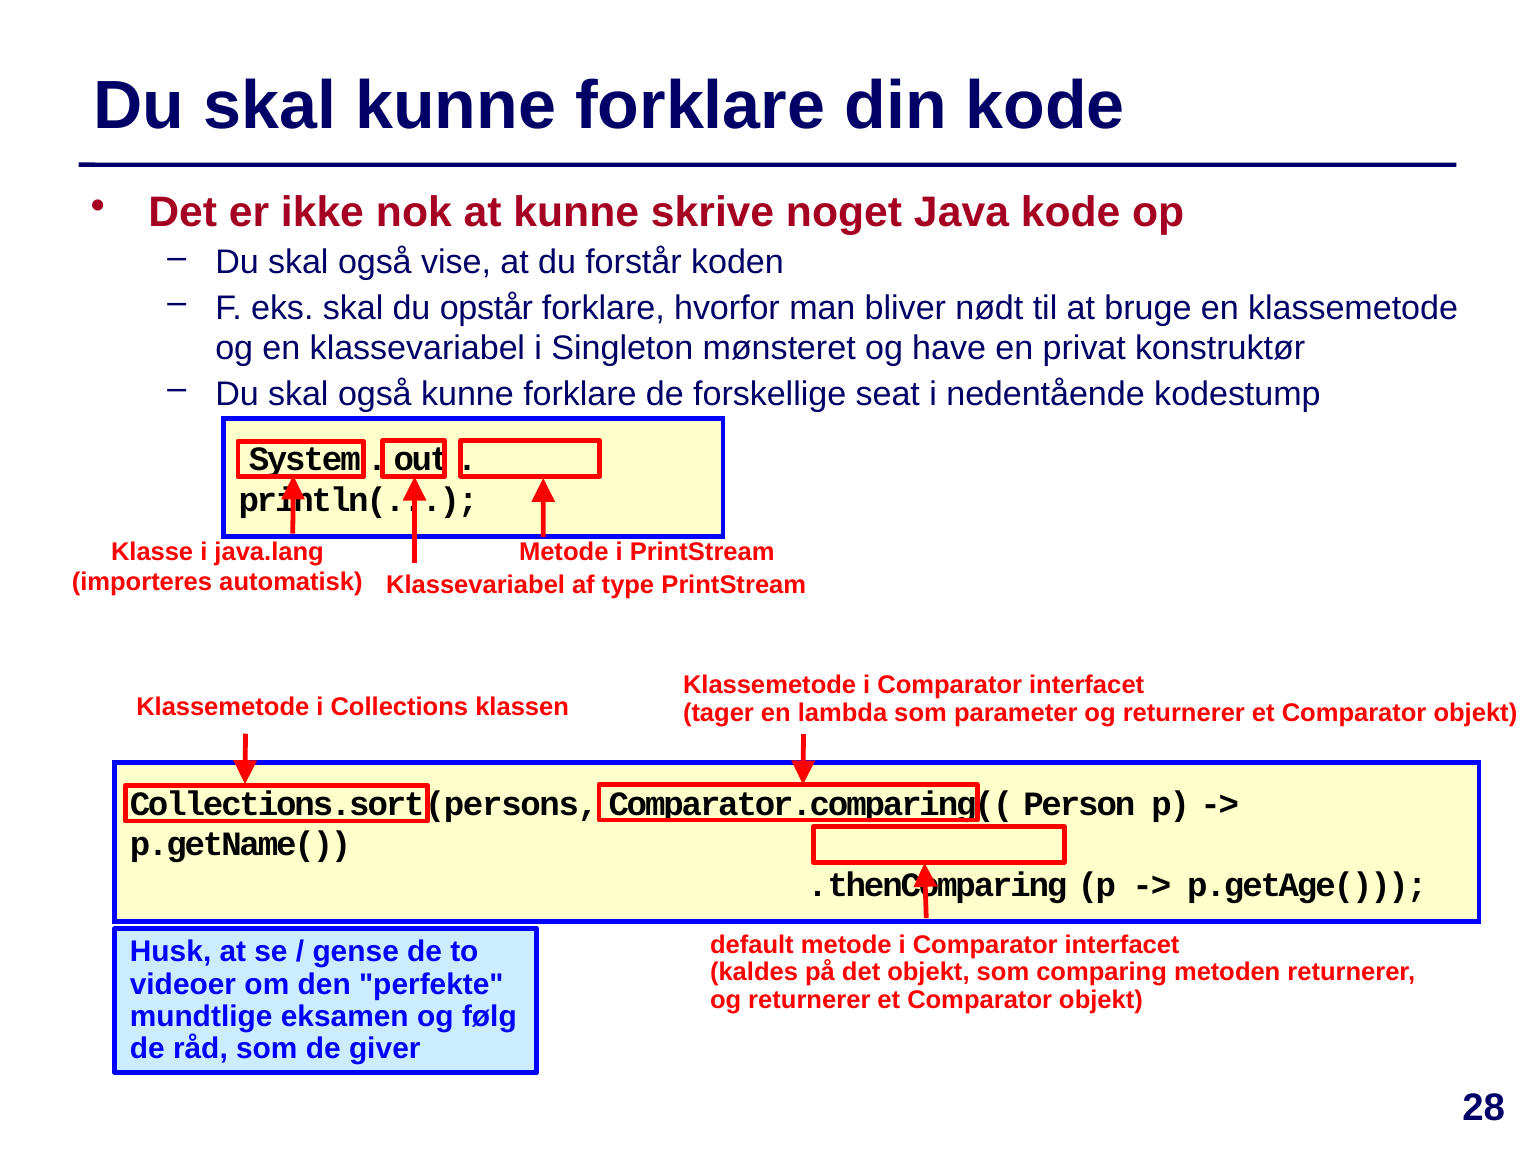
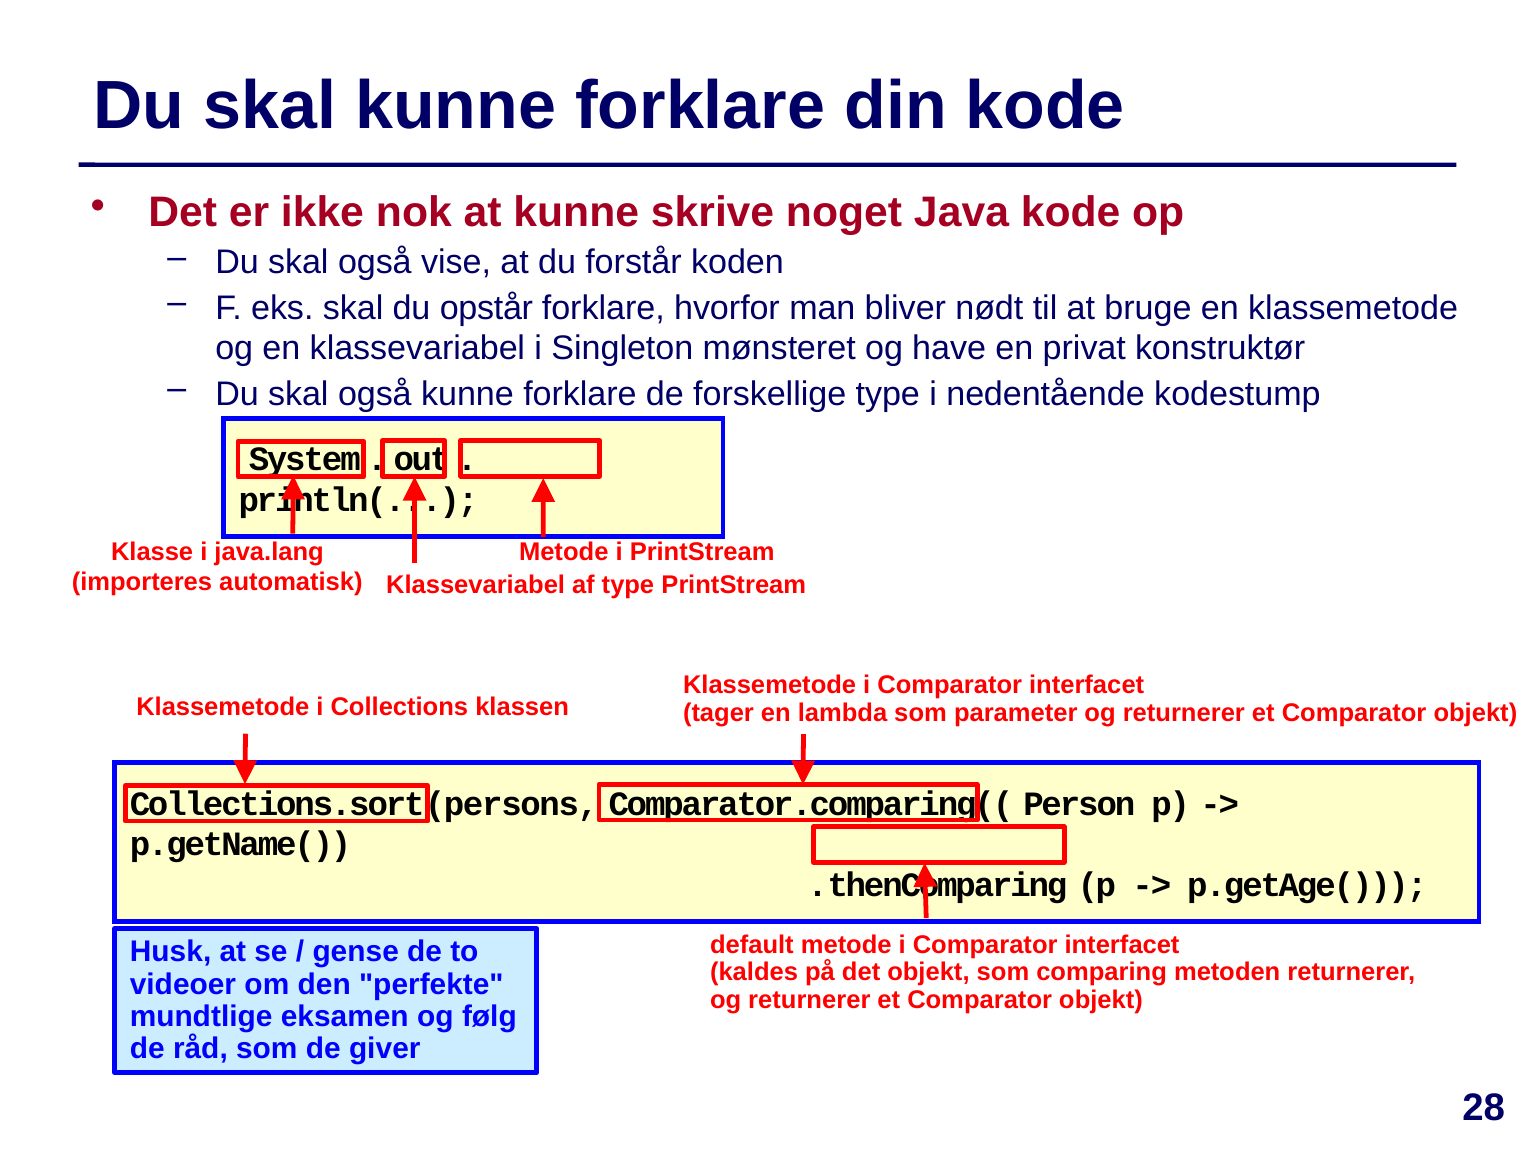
forskellige seat: seat -> type
